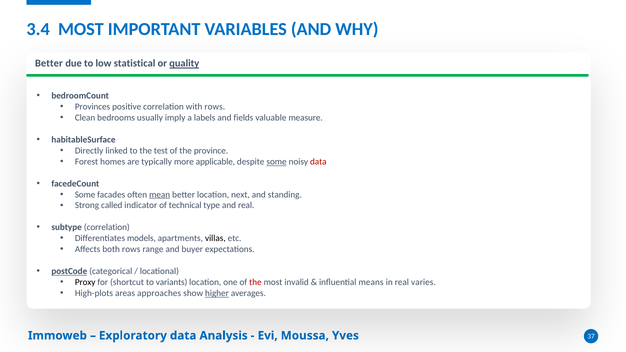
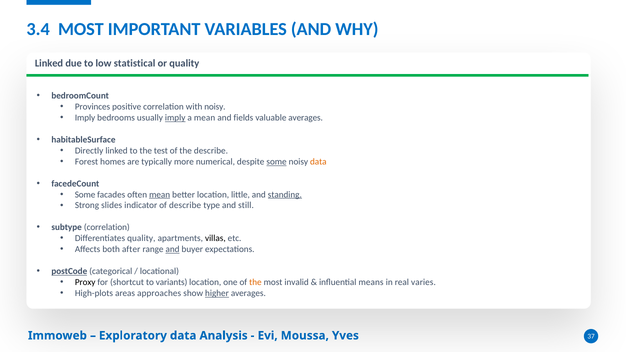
Better at (49, 64): Better -> Linked
quality at (184, 64) underline: present -> none
with rows: rows -> noisy
Clean at (85, 118): Clean -> Imply
imply at (175, 118) underline: none -> present
a labels: labels -> mean
valuable measure: measure -> averages
the province: province -> describe
applicable: applicable -> numerical
data at (318, 162) colour: red -> orange
next: next -> little
standing underline: none -> present
called: called -> slides
of technical: technical -> describe
and real: real -> still
Differentiates models: models -> quality
both rows: rows -> after
and at (173, 249) underline: none -> present
the at (255, 282) colour: red -> orange
